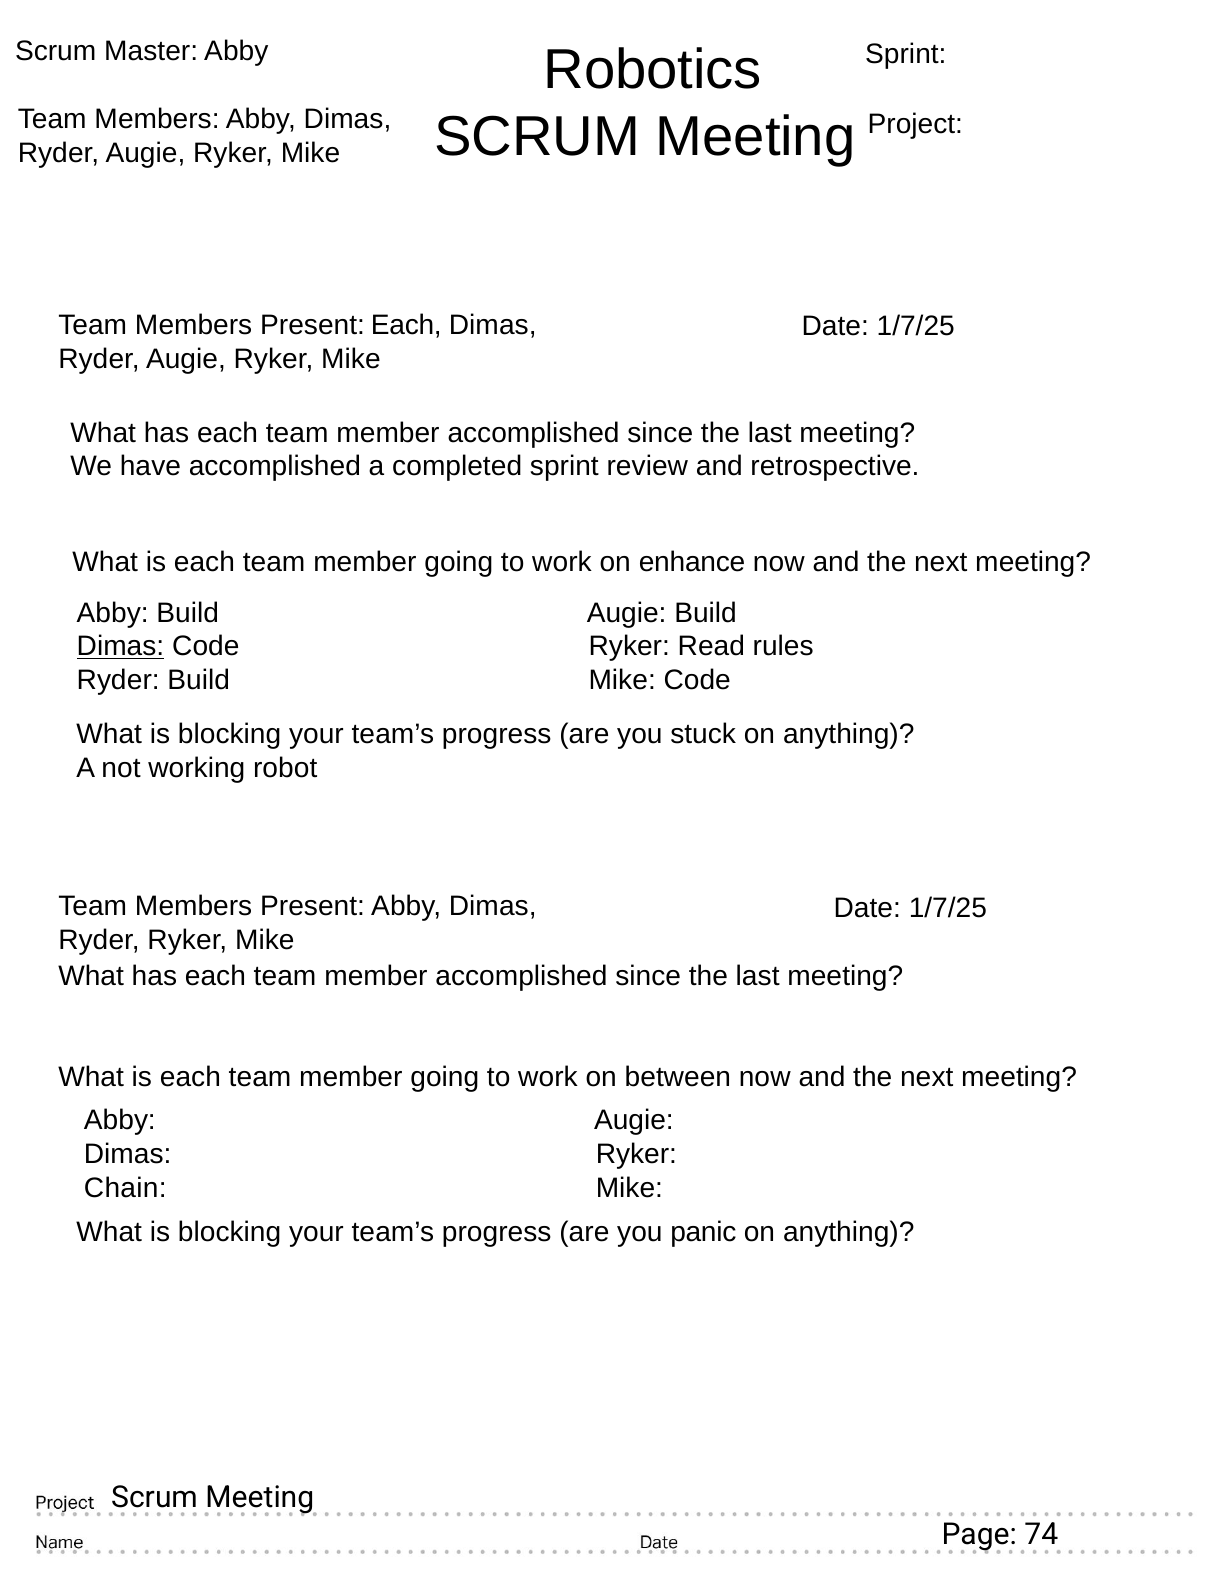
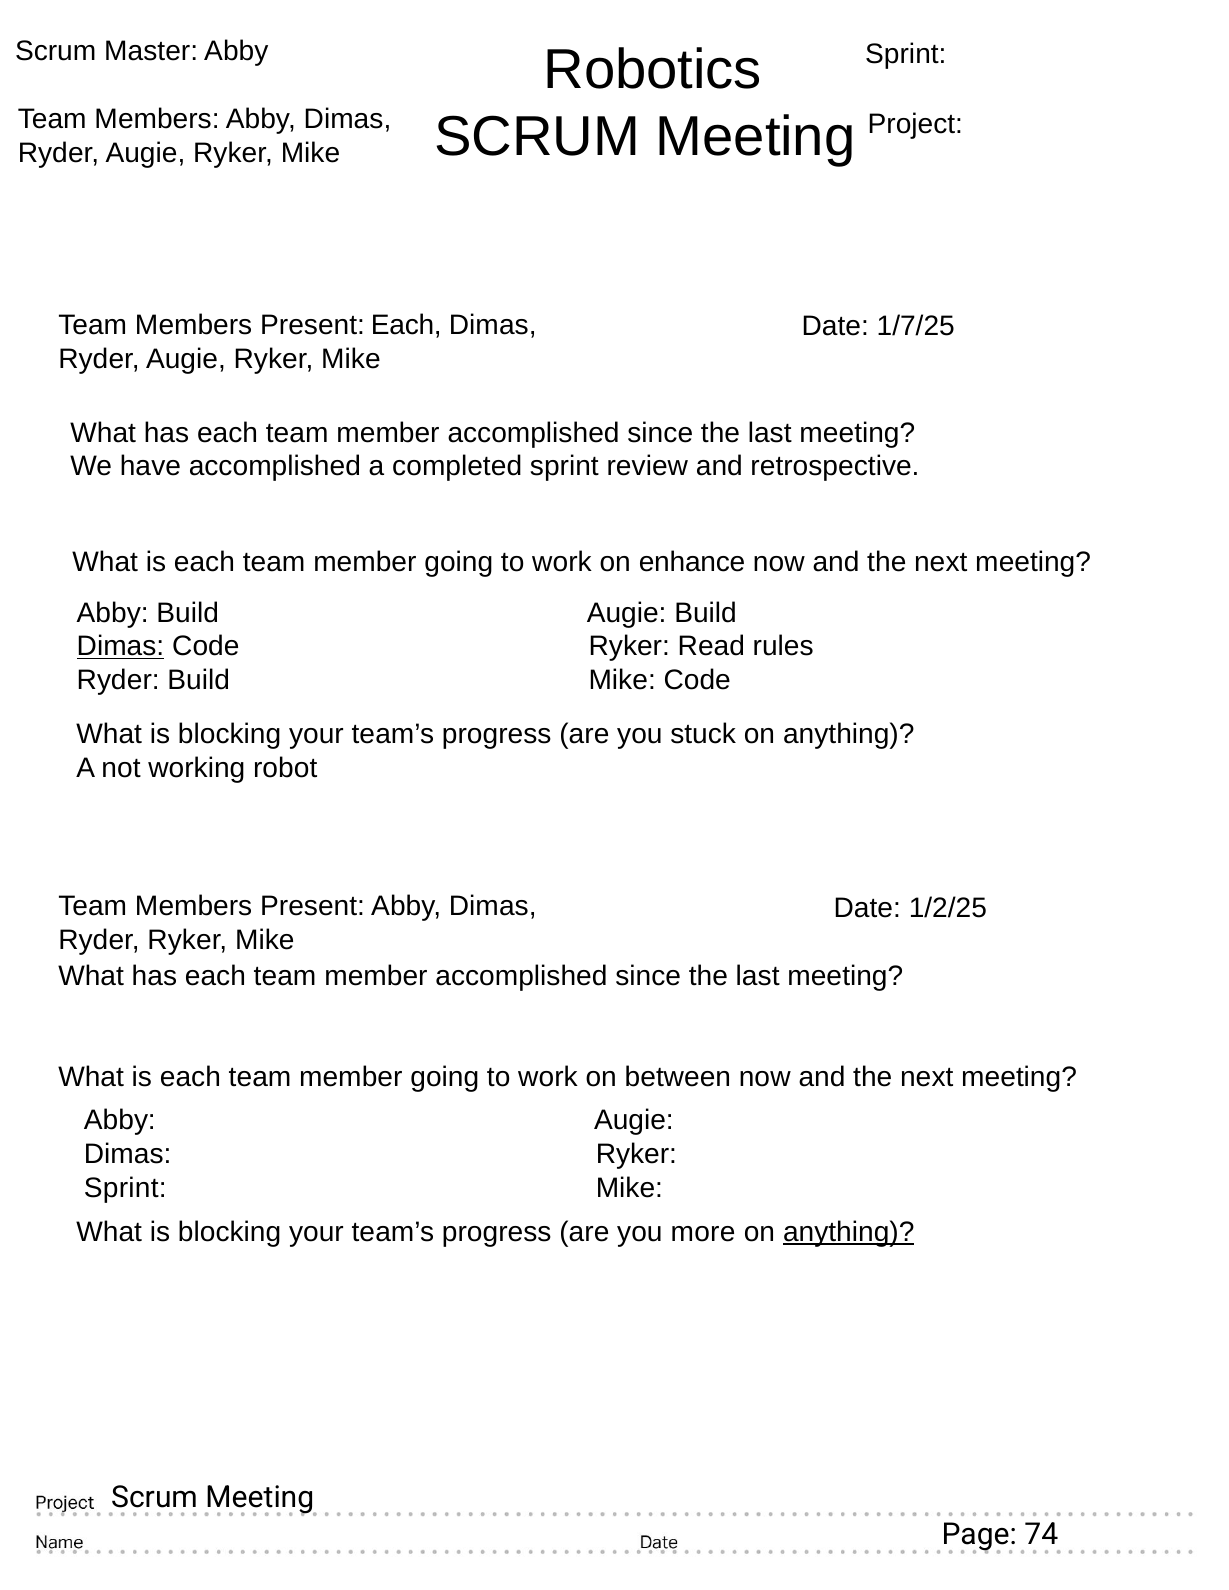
1/7/25 at (948, 908): 1/7/25 -> 1/2/25
Chain at (125, 1188): Chain -> Sprint
panic: panic -> more
anything at (849, 1233) underline: none -> present
